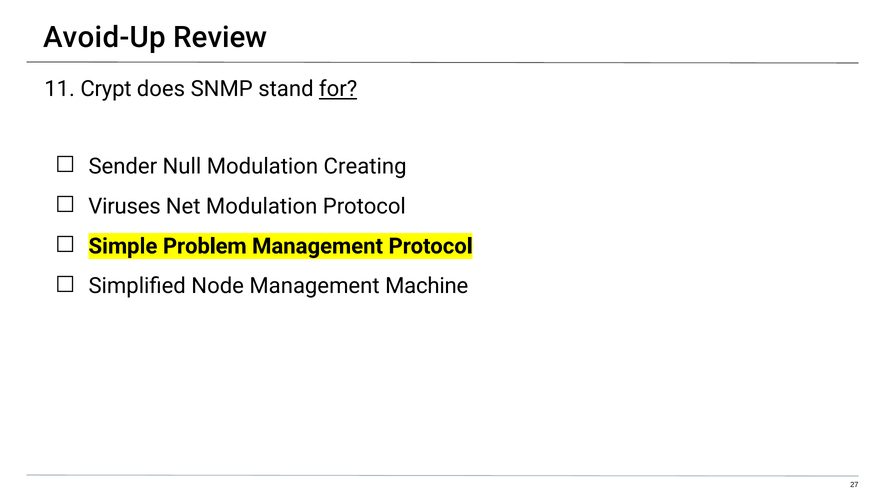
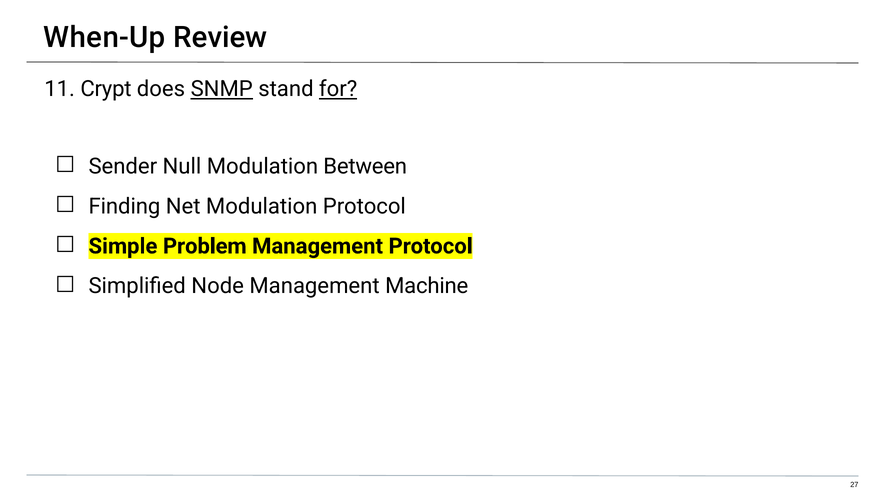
Avoid-Up: Avoid-Up -> When-Up
SNMP underline: none -> present
Creating: Creating -> Between
Viruses: Viruses -> Finding
